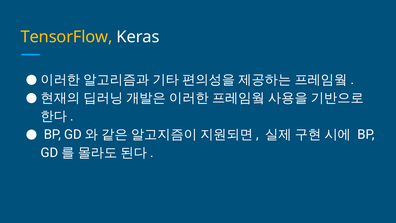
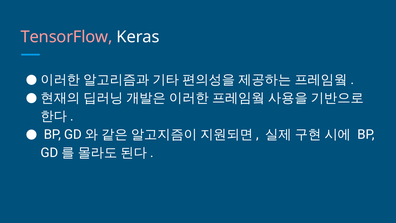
TensorFlow colour: yellow -> pink
